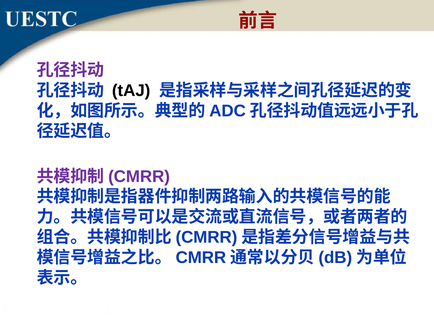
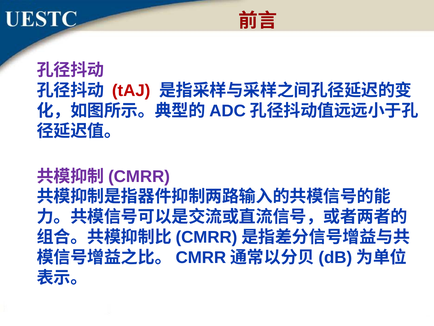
tAJ colour: black -> red
